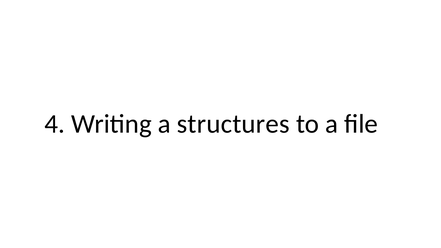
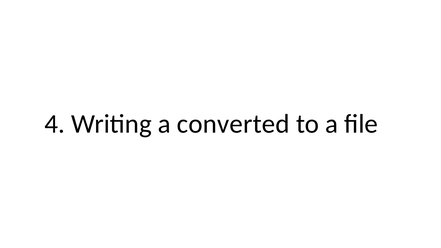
structures: structures -> converted
